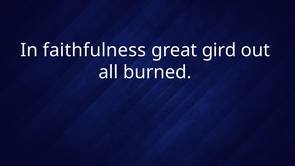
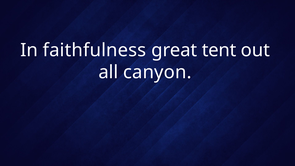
gird: gird -> tent
burned: burned -> canyon
